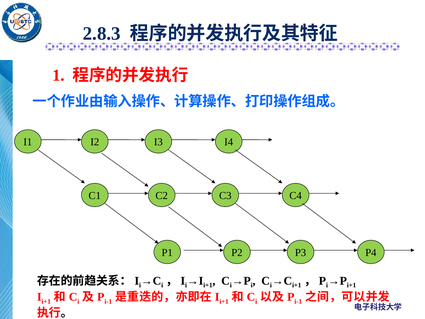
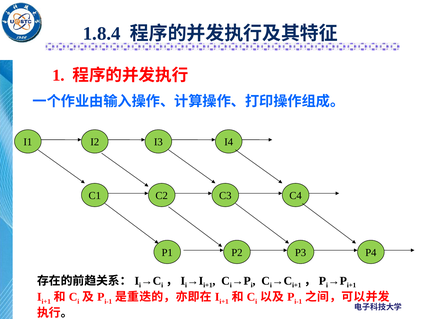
2.8.3: 2.8.3 -> 1.8.4
